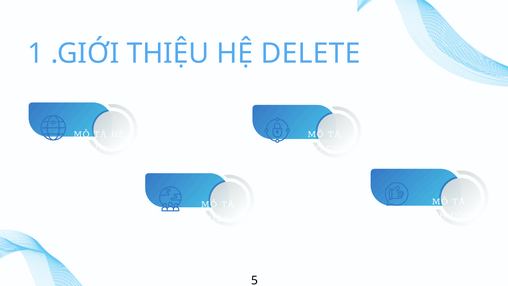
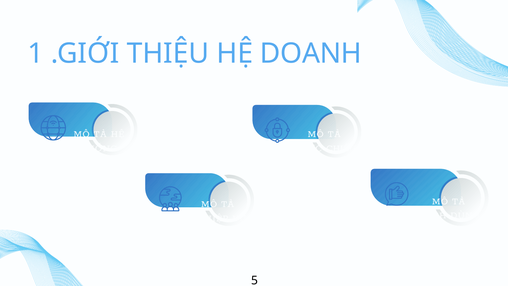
DELETE: DELETE -> DOANH
